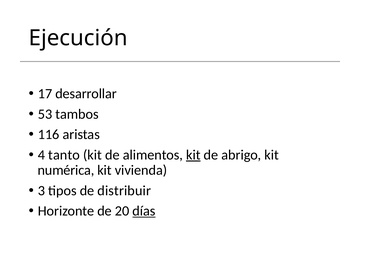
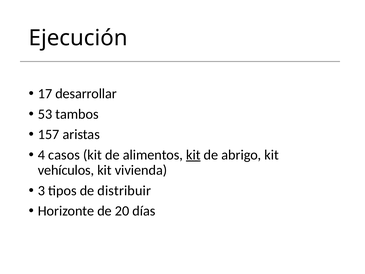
116: 116 -> 157
tanto: tanto -> casos
numérica: numérica -> vehículos
días underline: present -> none
